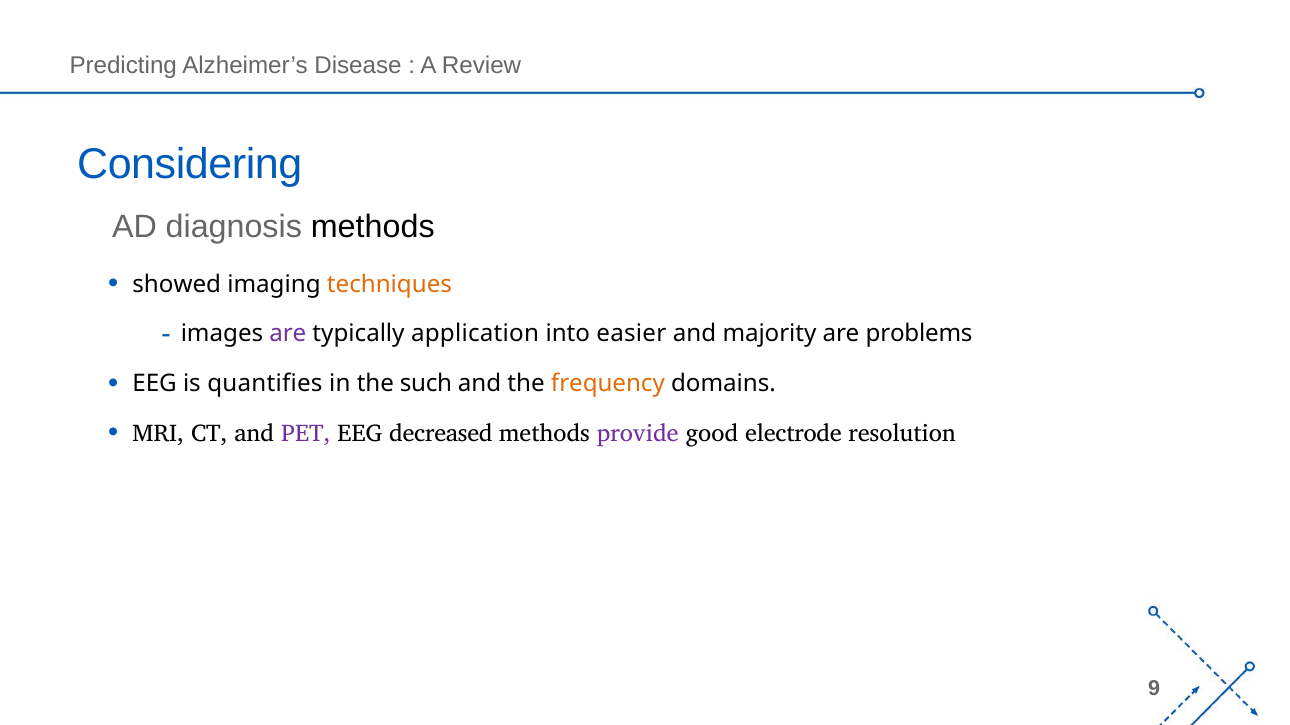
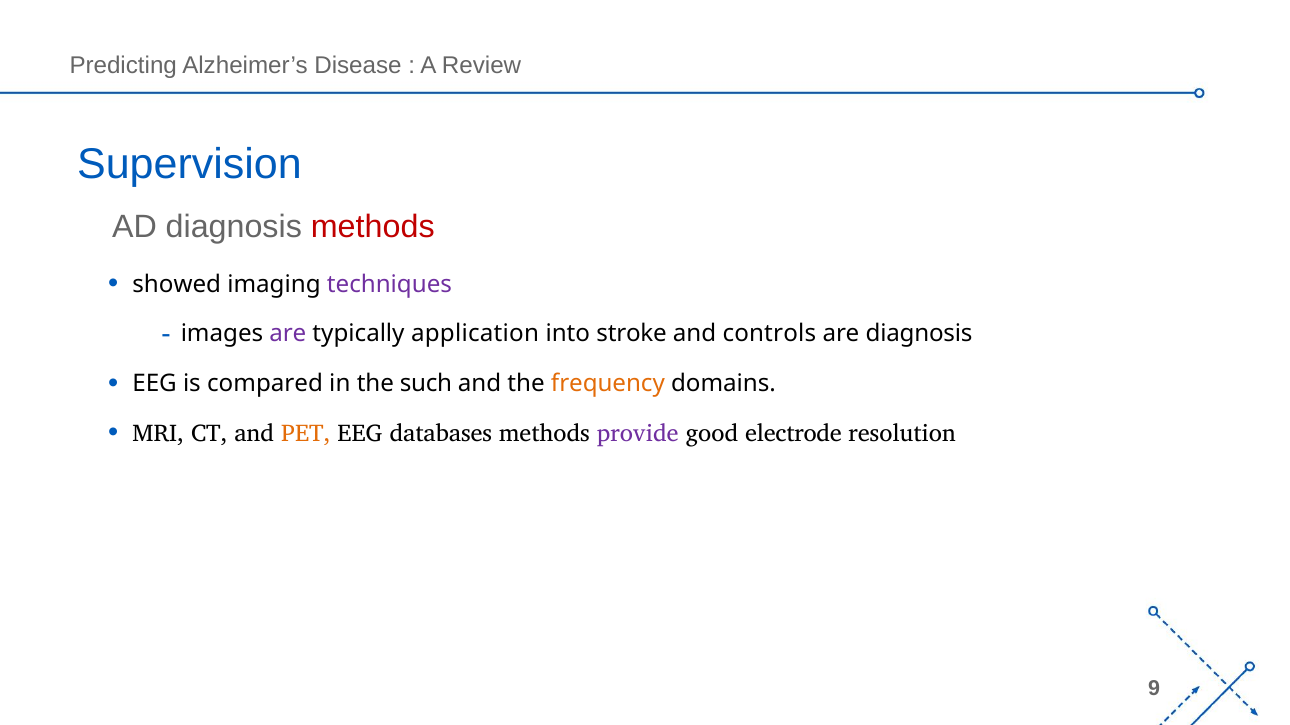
Considering: Considering -> Supervision
methods at (373, 227) colour: black -> red
techniques colour: orange -> purple
easier: easier -> stroke
majority: majority -> controls
are problems: problems -> diagnosis
quantifies: quantifies -> compared
PET colour: purple -> orange
decreased: decreased -> databases
